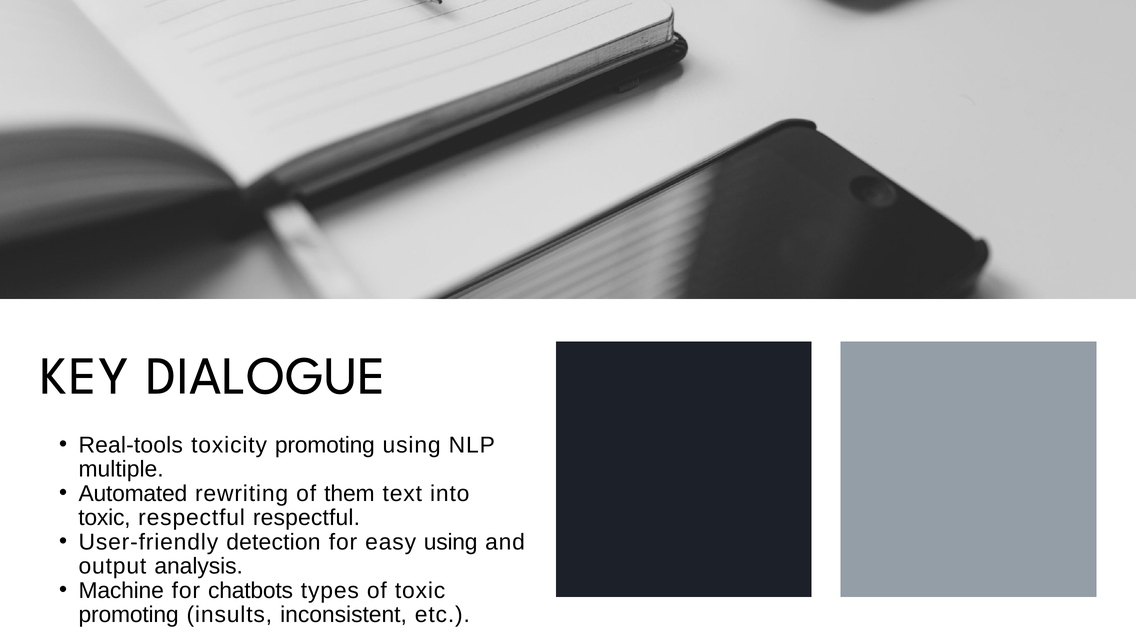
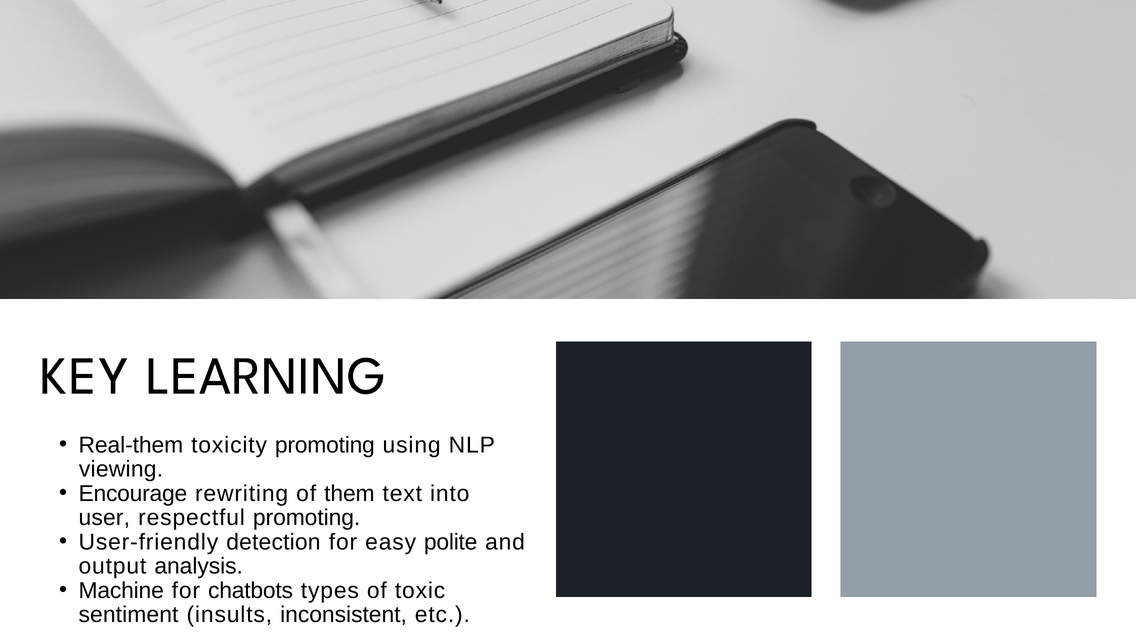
DIALOGUE: DIALOGUE -> LEARNING
Real-tools: Real-tools -> Real-them
multiple: multiple -> viewing
Automated: Automated -> Encourage
toxic at (104, 518): toxic -> user
respectful respectful: respectful -> promoting
easy using: using -> polite
promoting at (129, 615): promoting -> sentiment
